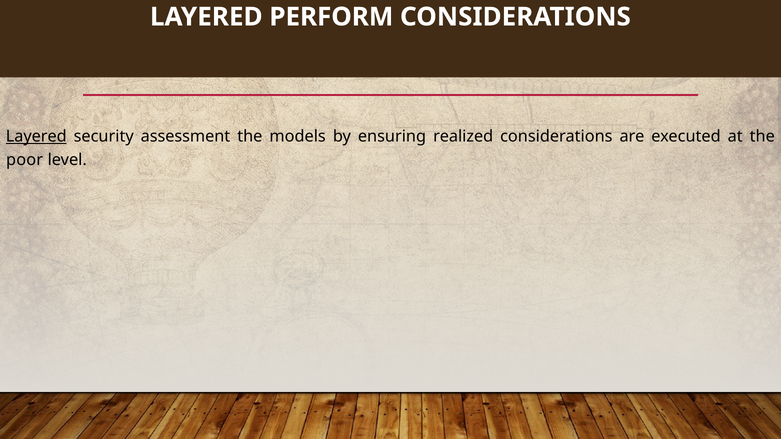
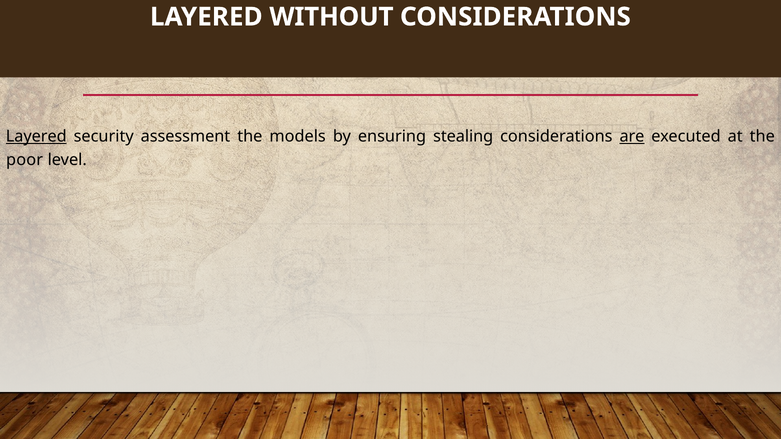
PERFORM: PERFORM -> WITHOUT
realized: realized -> stealing
are underline: none -> present
